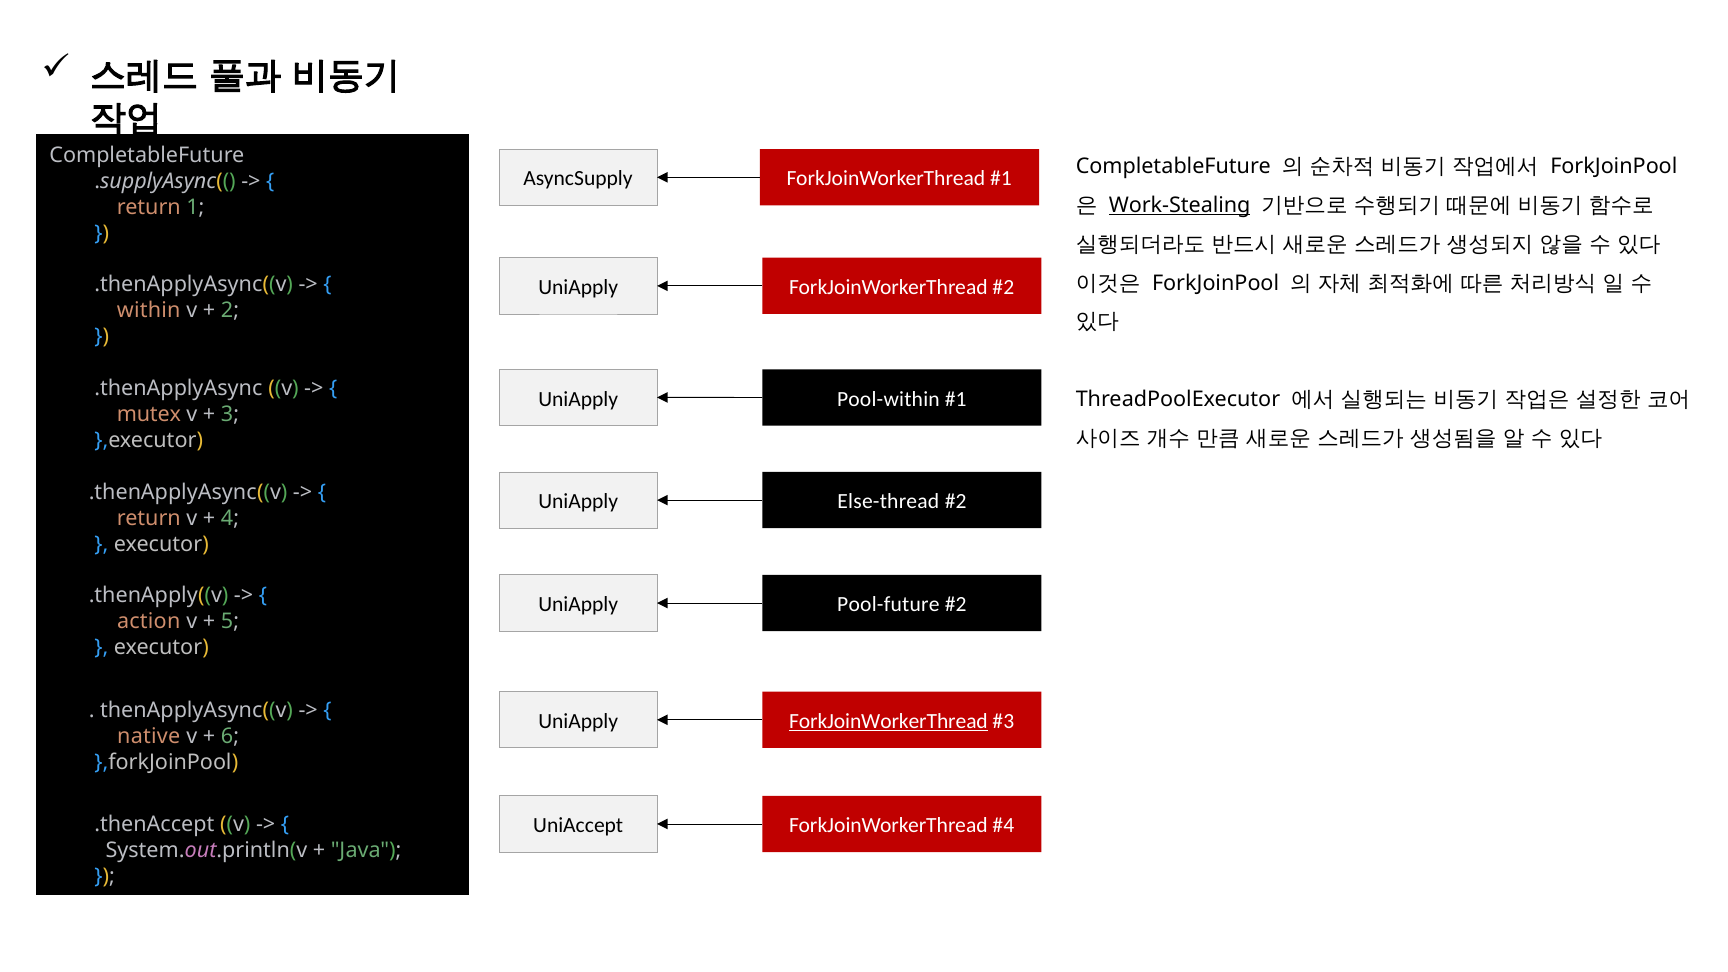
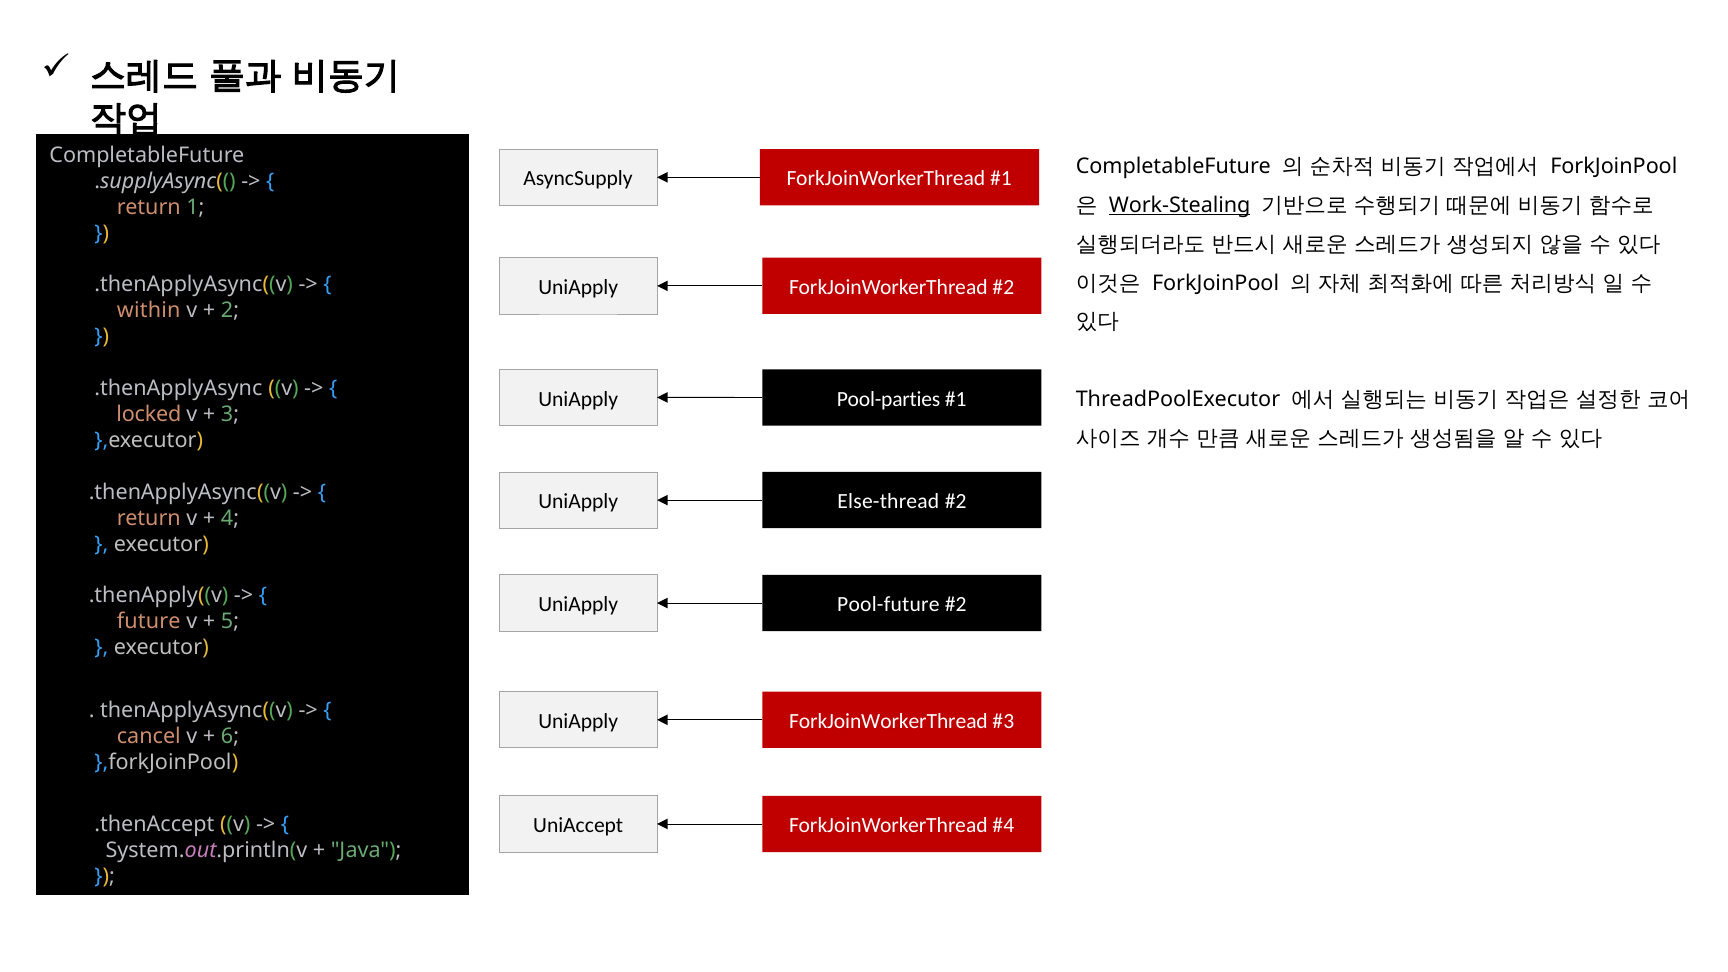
Pool-within: Pool-within -> Pool-parties
mutex: mutex -> locked
action: action -> future
ForkJoinWorkerThread at (888, 721) underline: present -> none
native: native -> cancel
